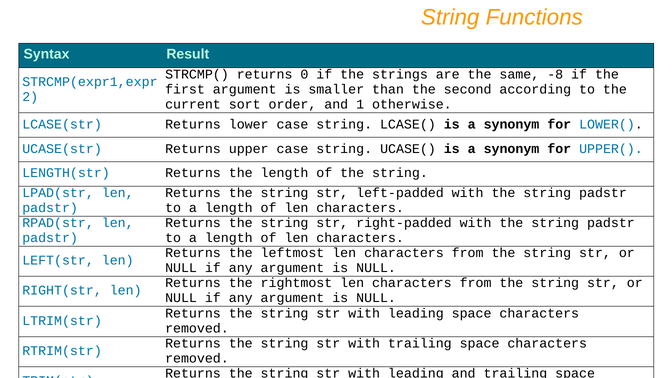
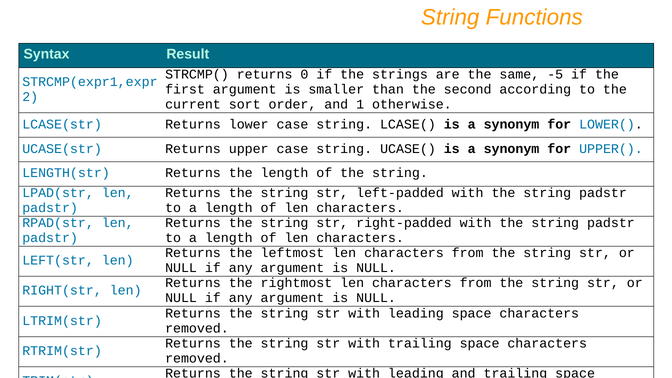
-8: -8 -> -5
